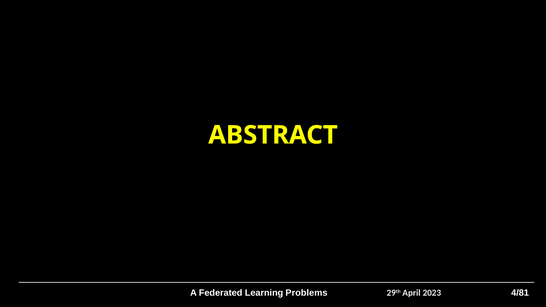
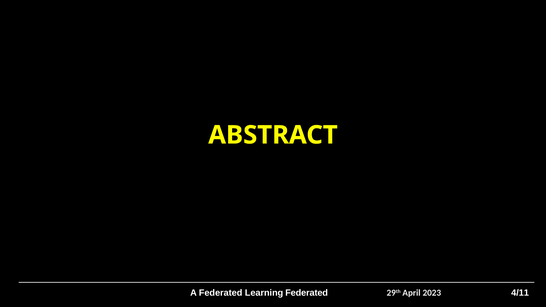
Learning Problems: Problems -> Federated
4/81: 4/81 -> 4/11
